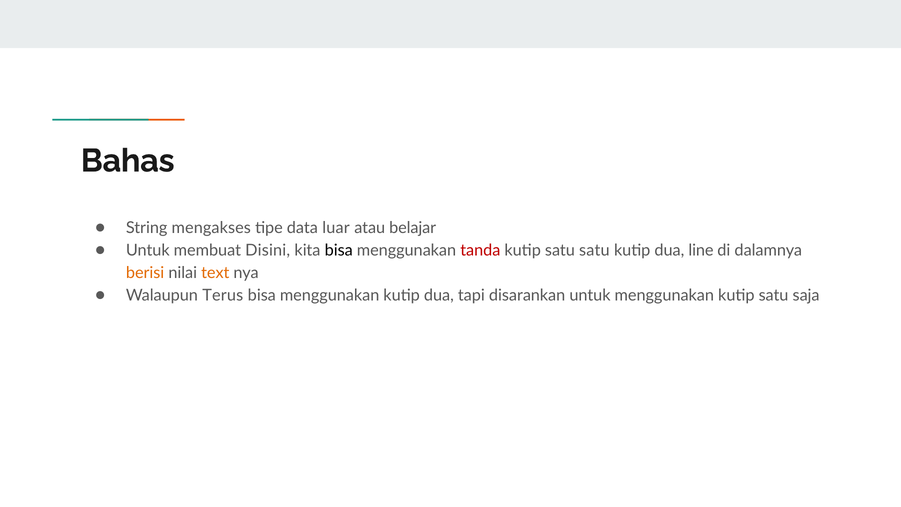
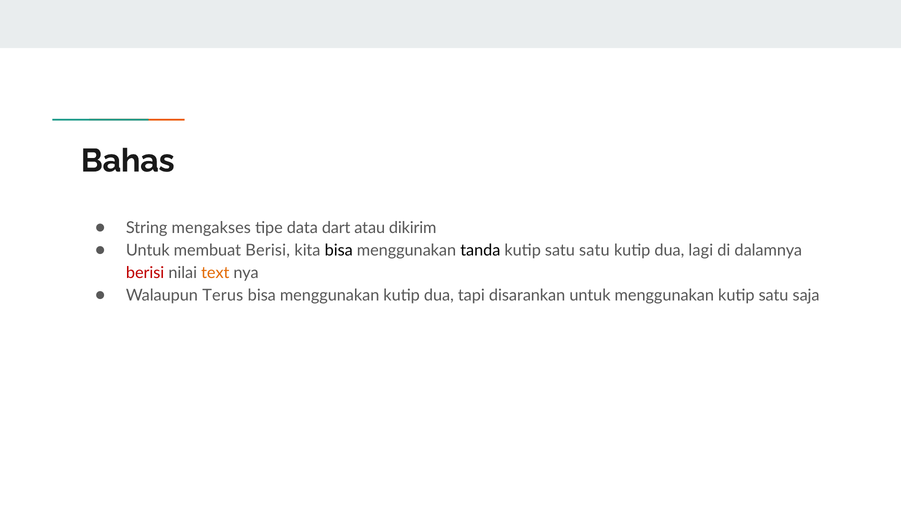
luar: luar -> dart
belajar: belajar -> dikirim
membuat Disini: Disini -> Berisi
tanda colour: red -> black
line: line -> lagi
berisi at (145, 273) colour: orange -> red
